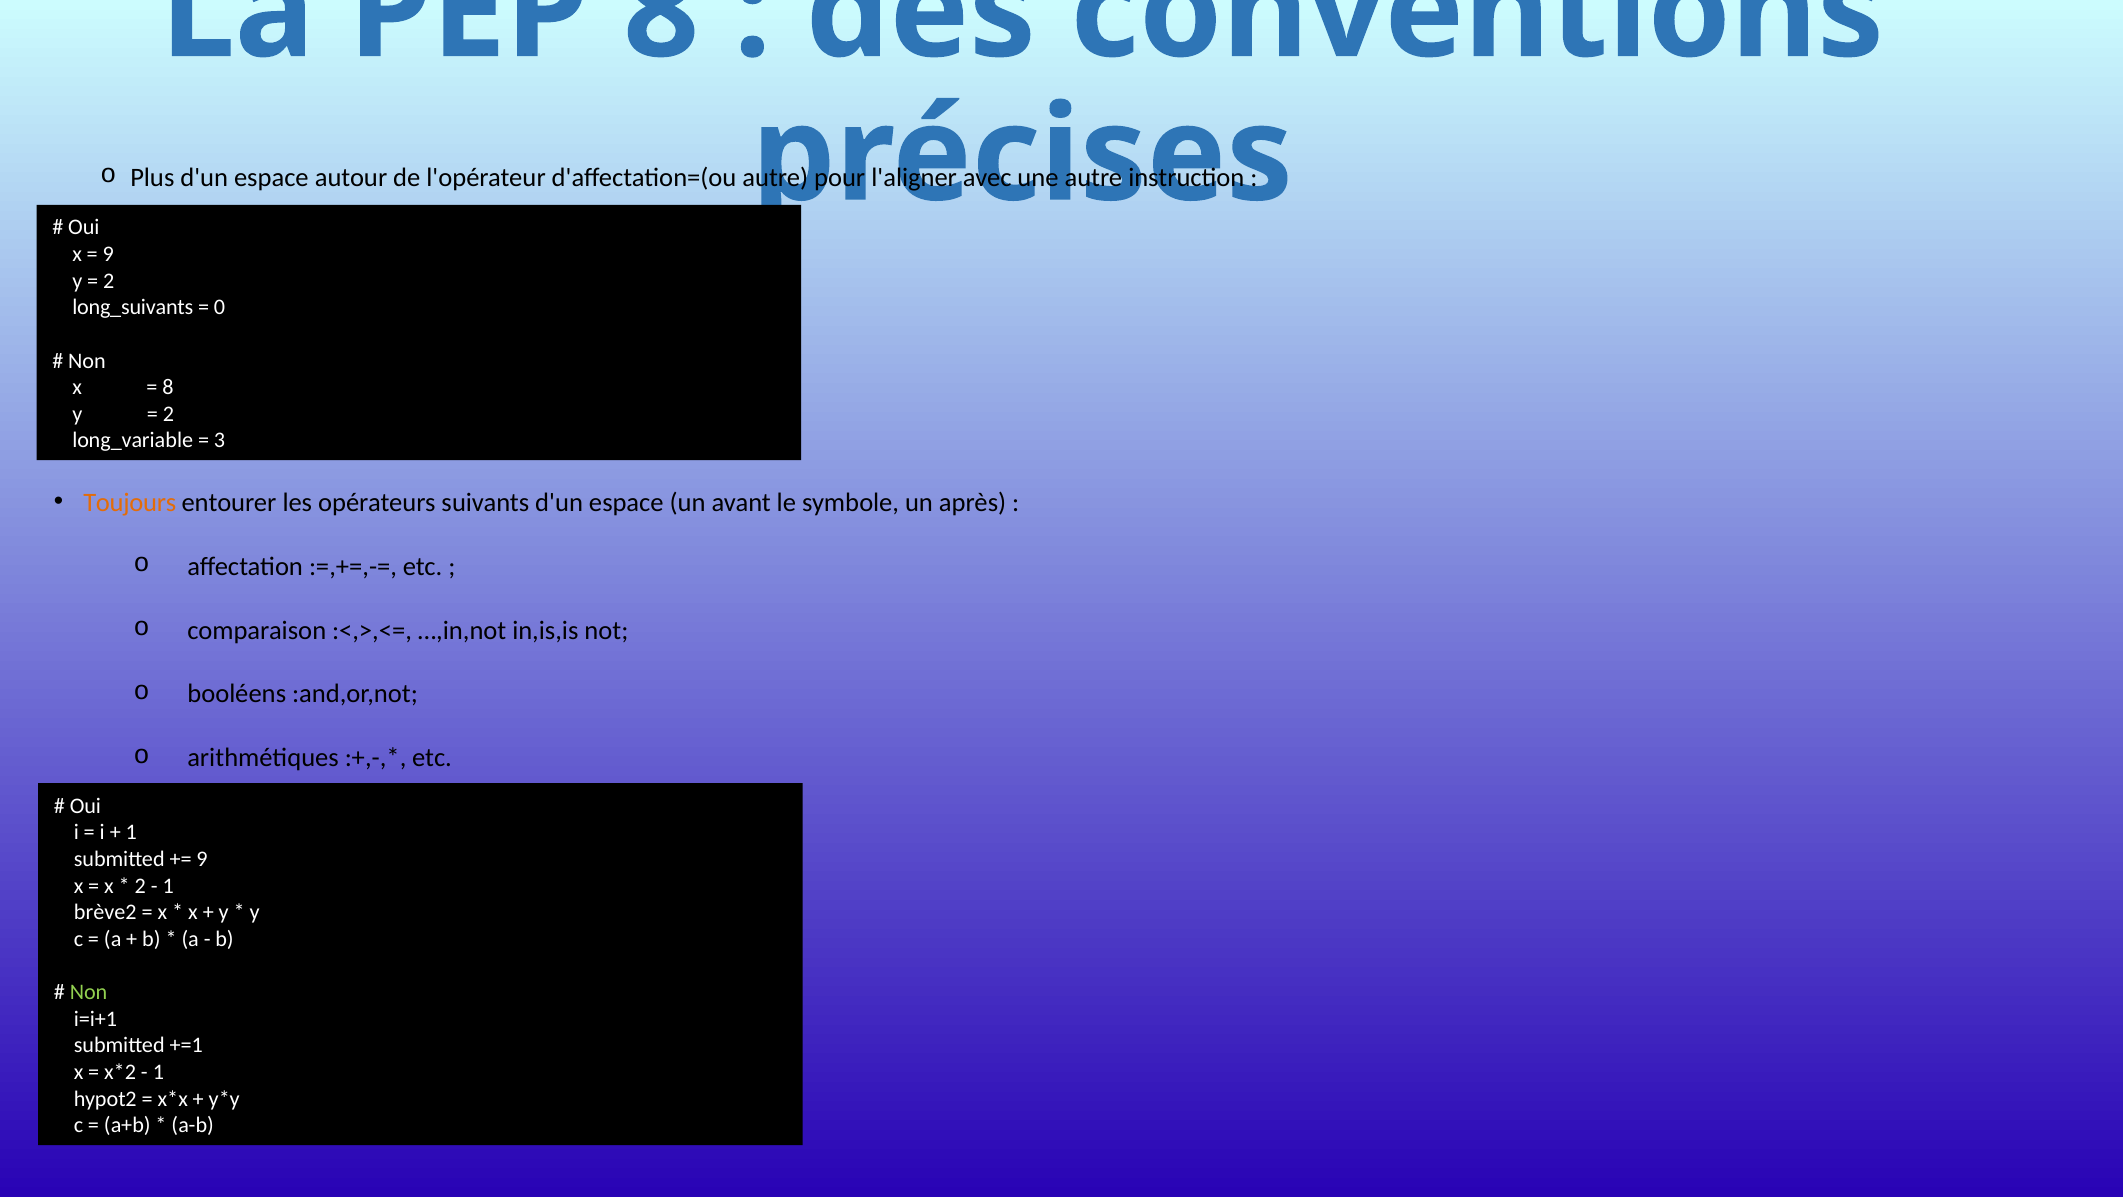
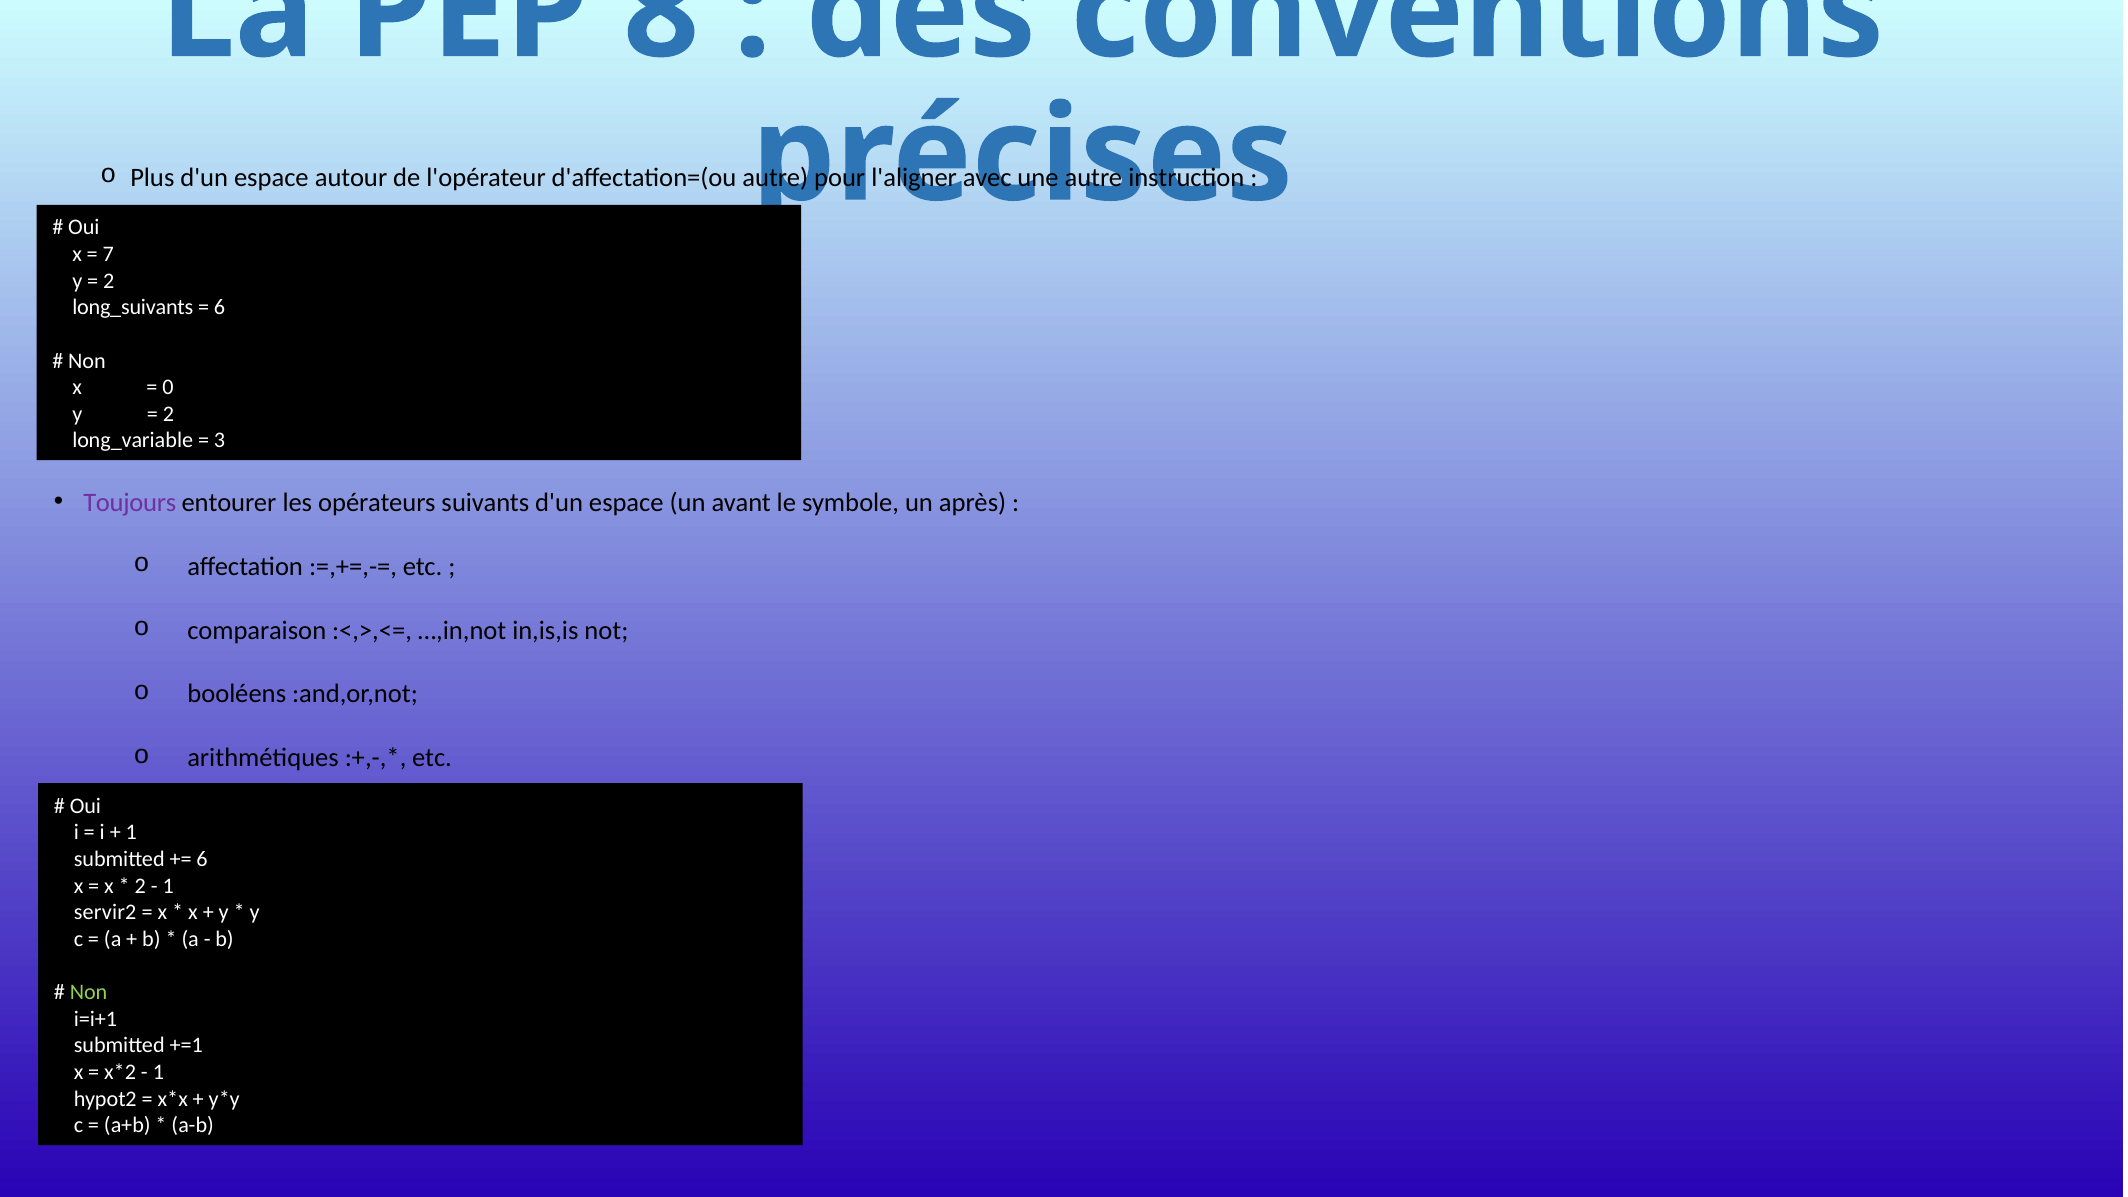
9 at (108, 254): 9 -> 7
0 at (220, 307): 0 -> 6
8 at (168, 387): 8 -> 0
Toujours colour: orange -> purple
9 at (202, 859): 9 -> 6
brève2: brève2 -> servir2
